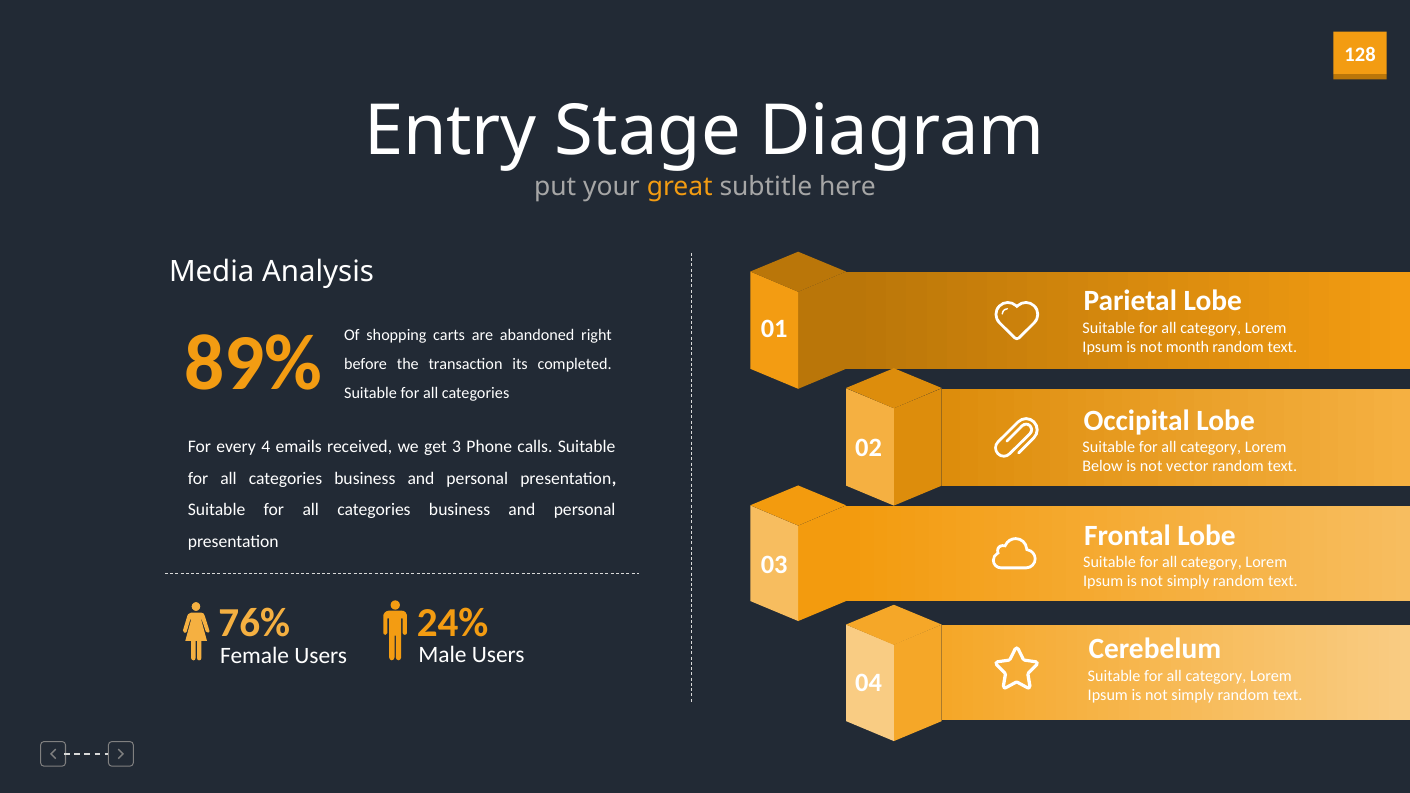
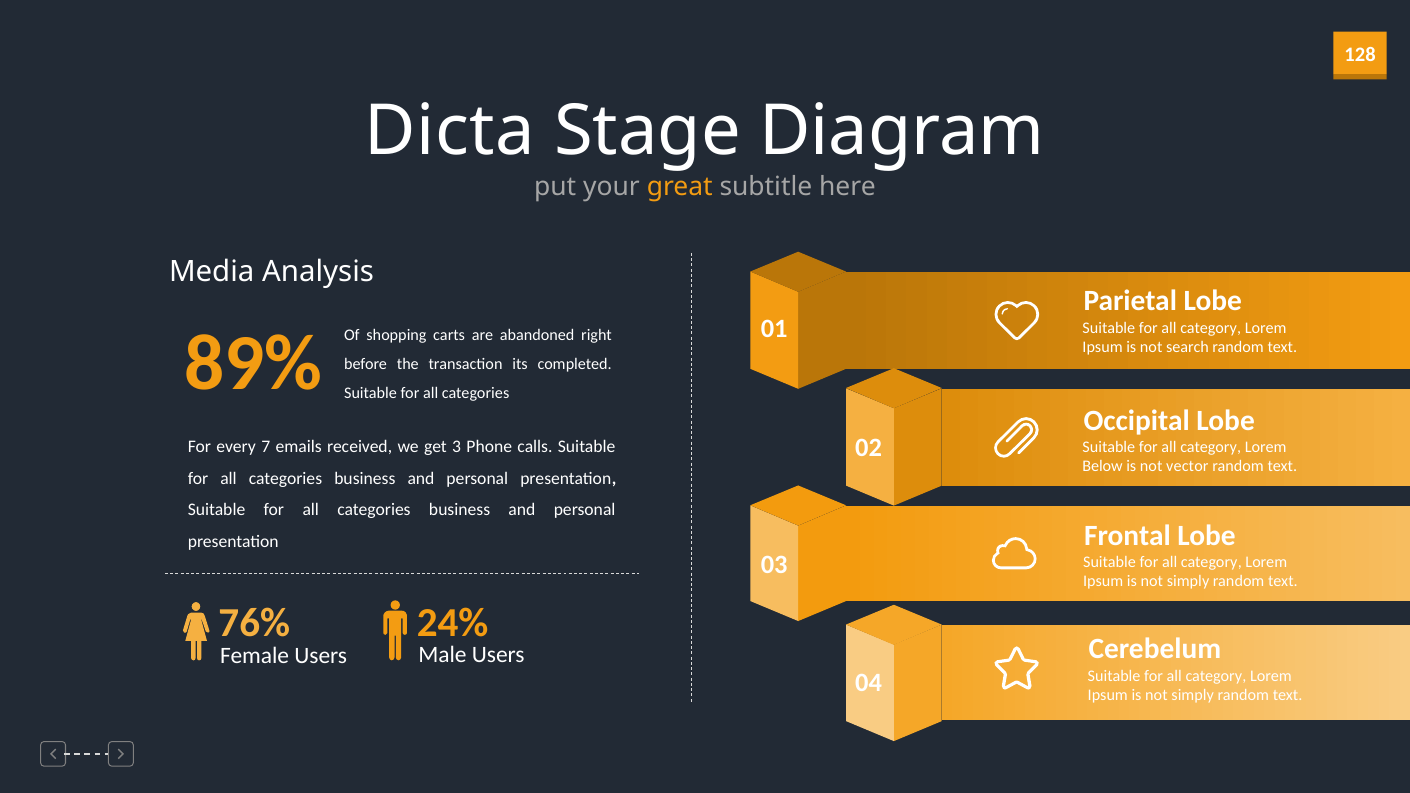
Entry: Entry -> Dicta
month: month -> search
4: 4 -> 7
